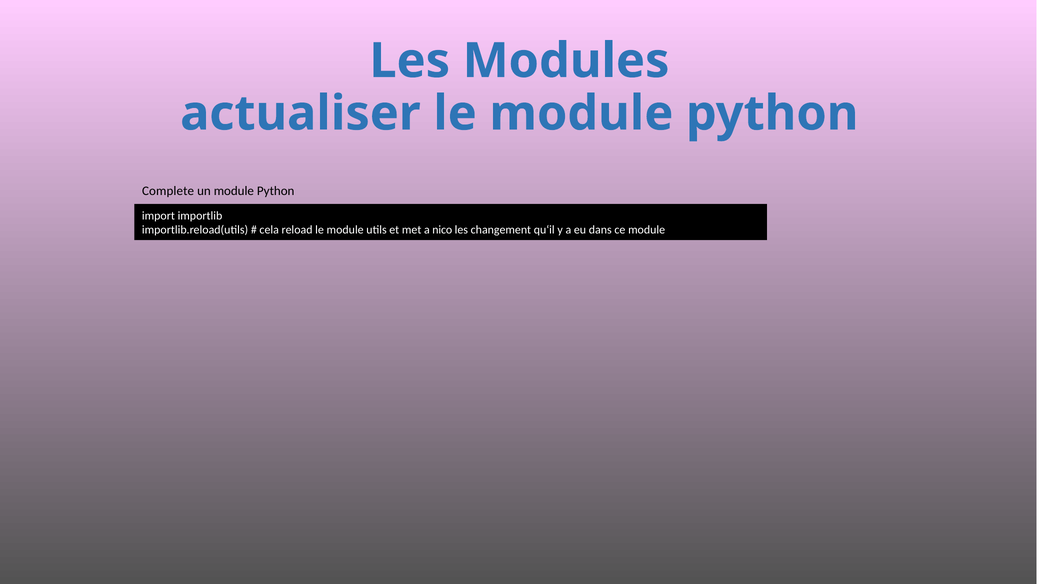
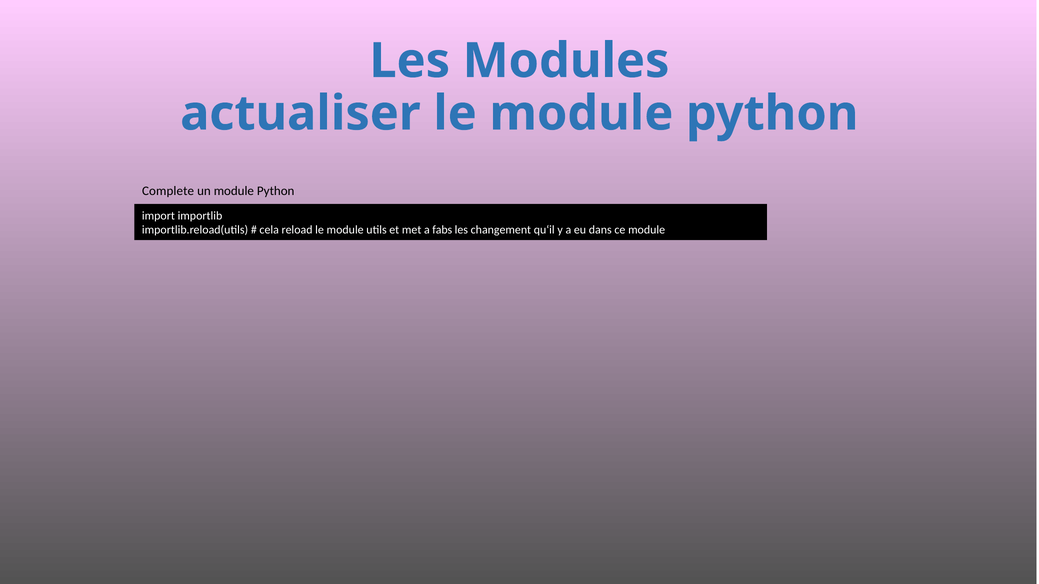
nico: nico -> fabs
